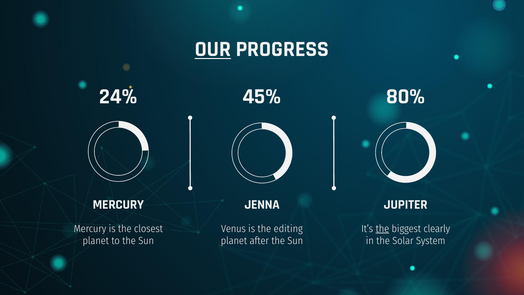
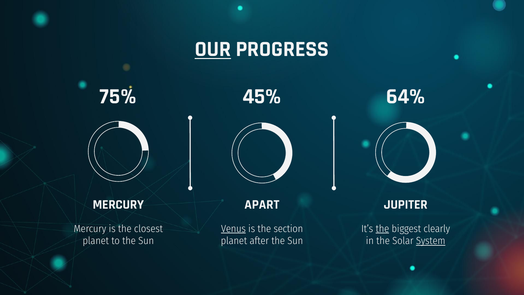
24%: 24% -> 75%
80%: 80% -> 64%
JENNA: JENNA -> APART
Venus underline: none -> present
editing: editing -> section
System underline: none -> present
